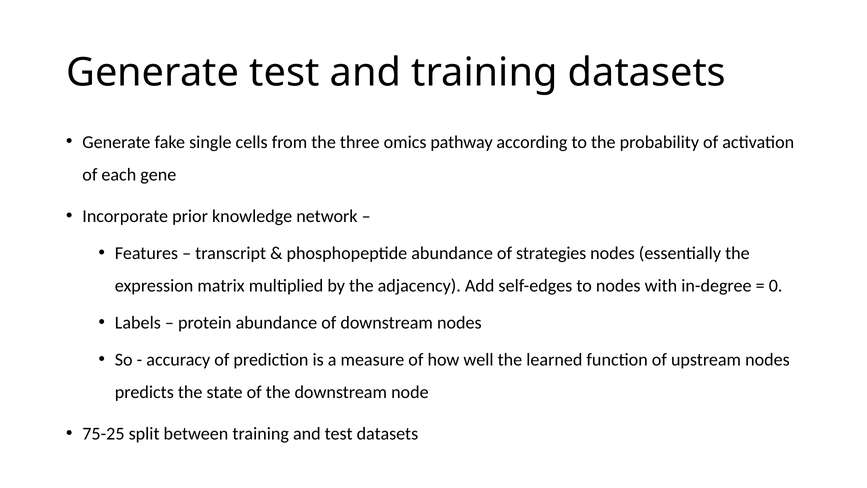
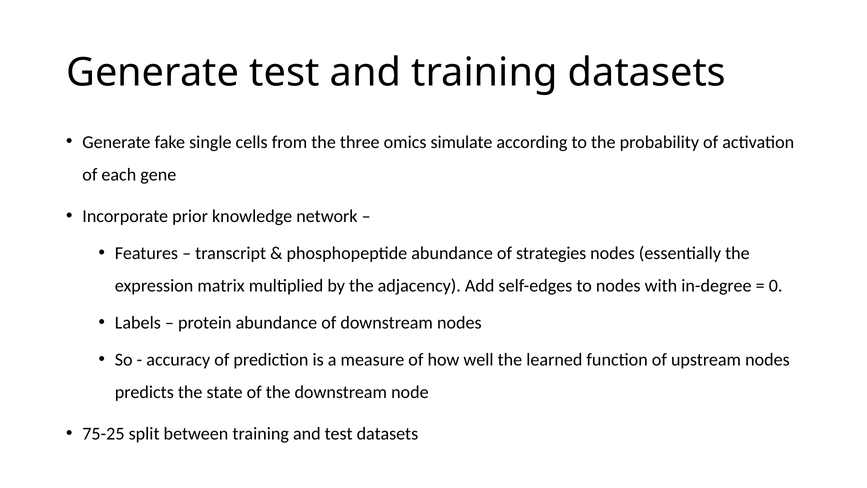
pathway: pathway -> simulate
